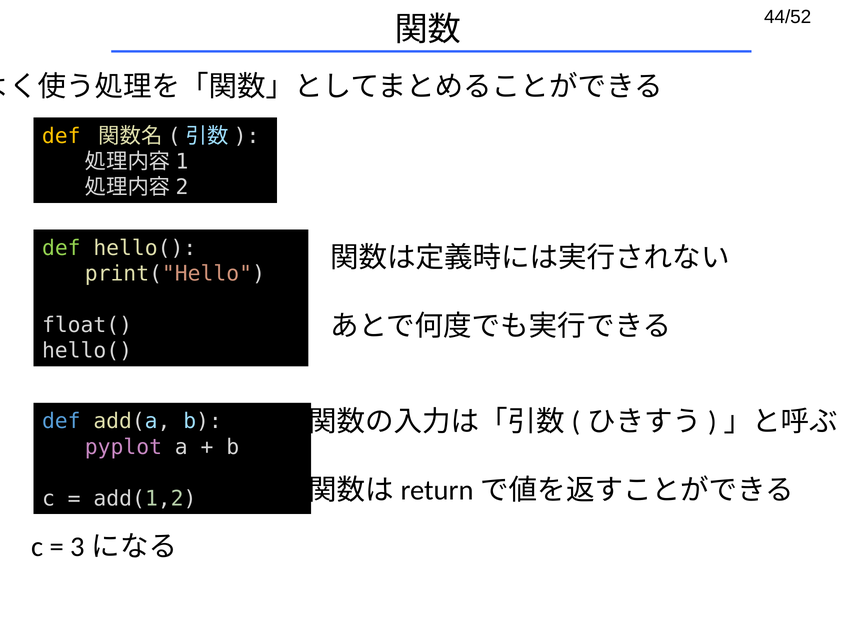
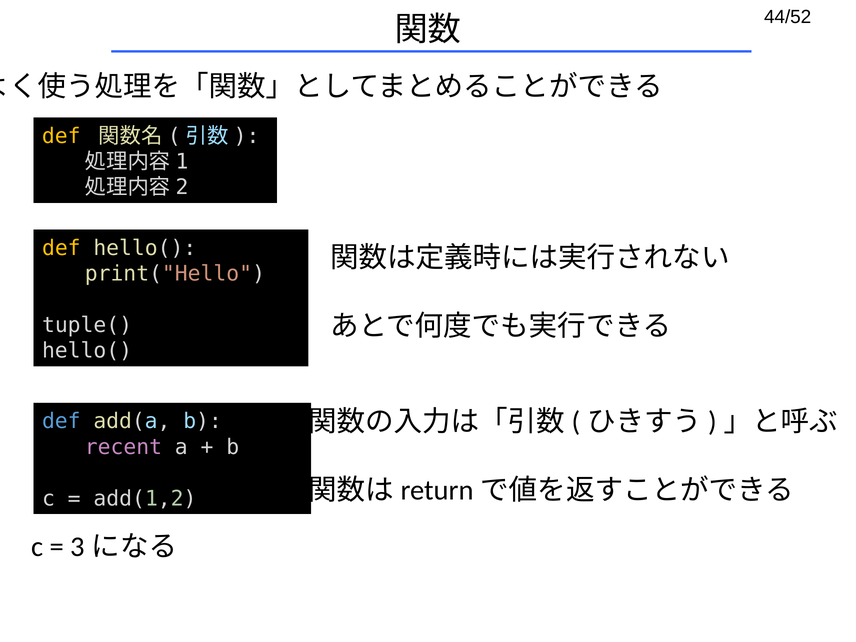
def at (61, 248) colour: light green -> yellow
float(: float( -> tuple(
pyplot: pyplot -> recent
